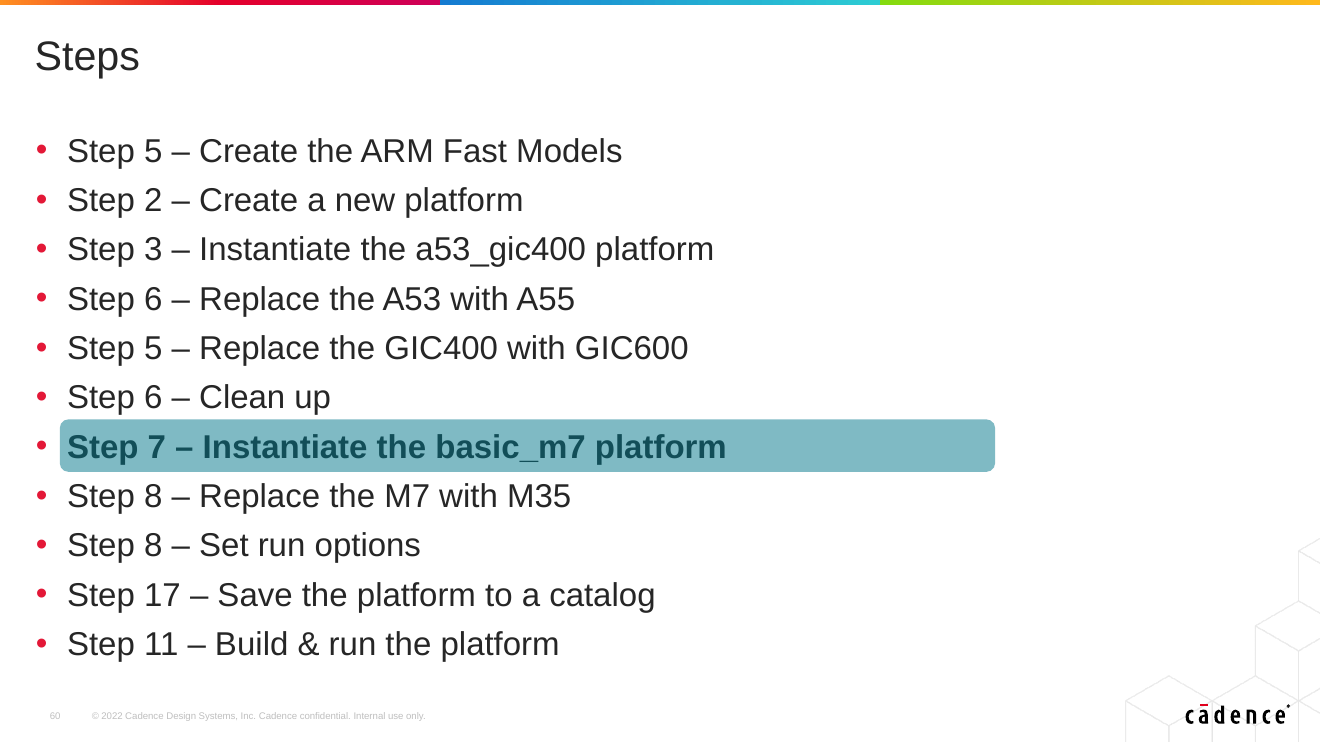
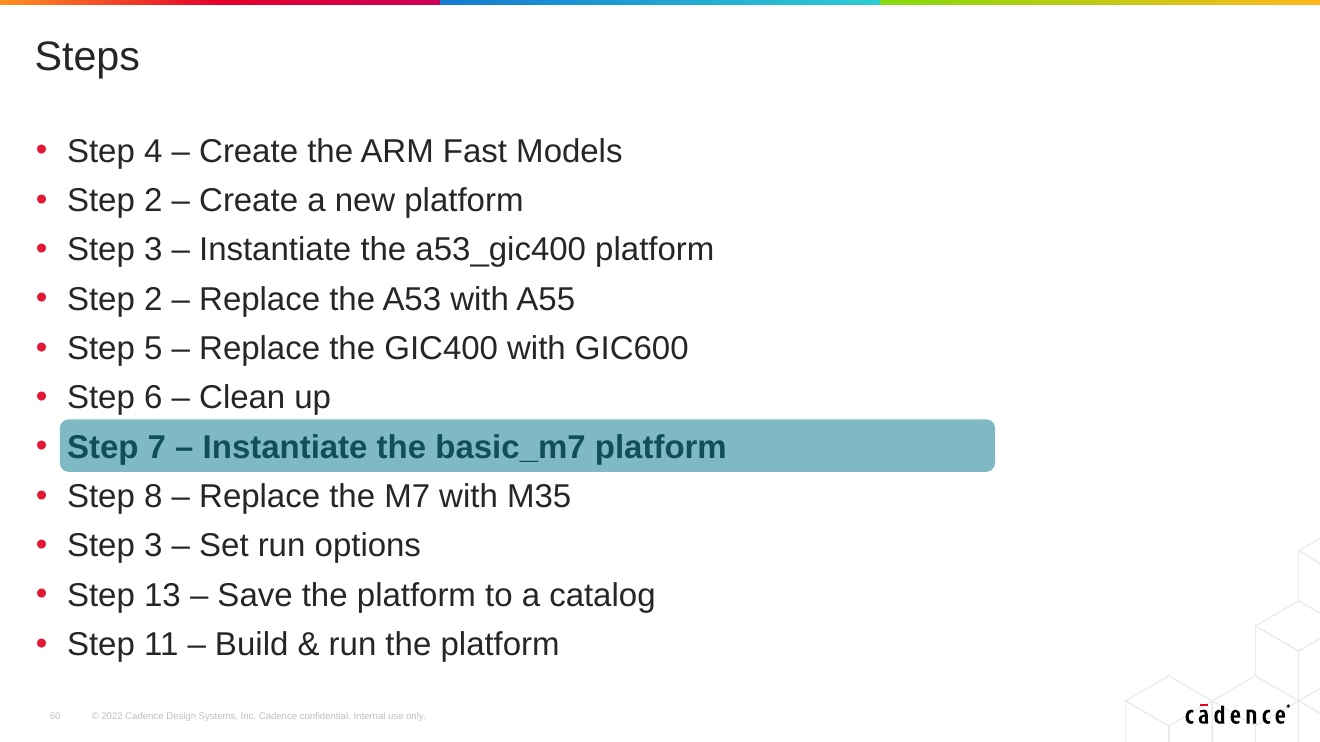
5 at (153, 151): 5 -> 4
6 at (153, 299): 6 -> 2
8 at (153, 546): 8 -> 3
17: 17 -> 13
